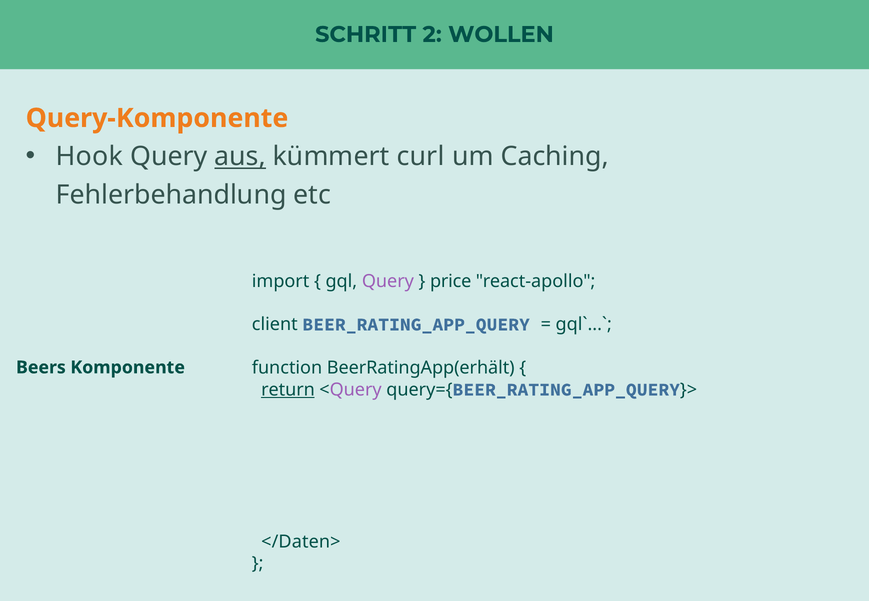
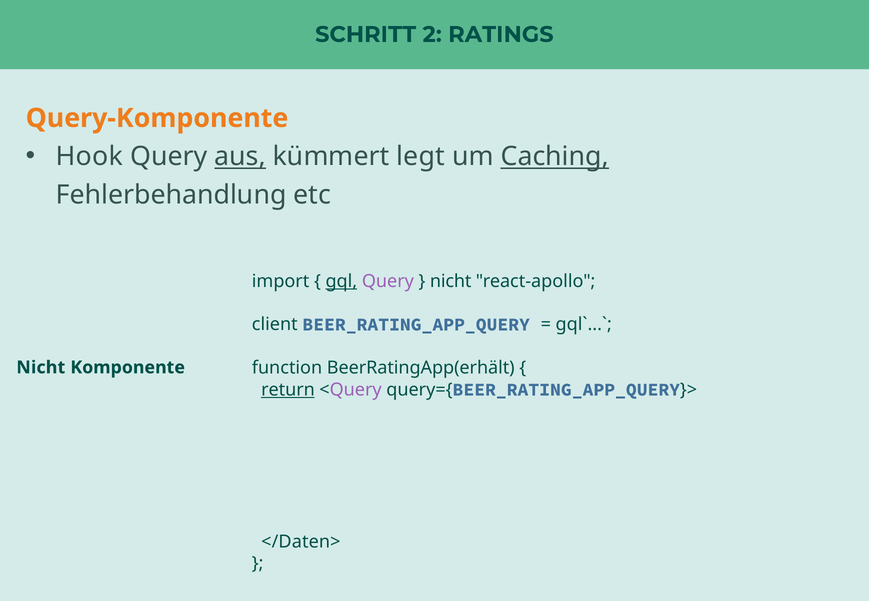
WOLLEN: WOLLEN -> RATINGS
curl: curl -> legt
Caching underline: none -> present
gql underline: none -> present
price at (451, 281): price -> nicht
Beers at (41, 368): Beers -> Nicht
